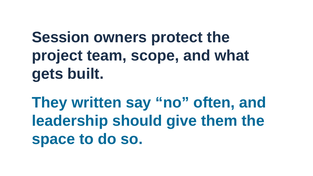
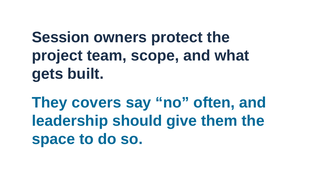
written: written -> covers
